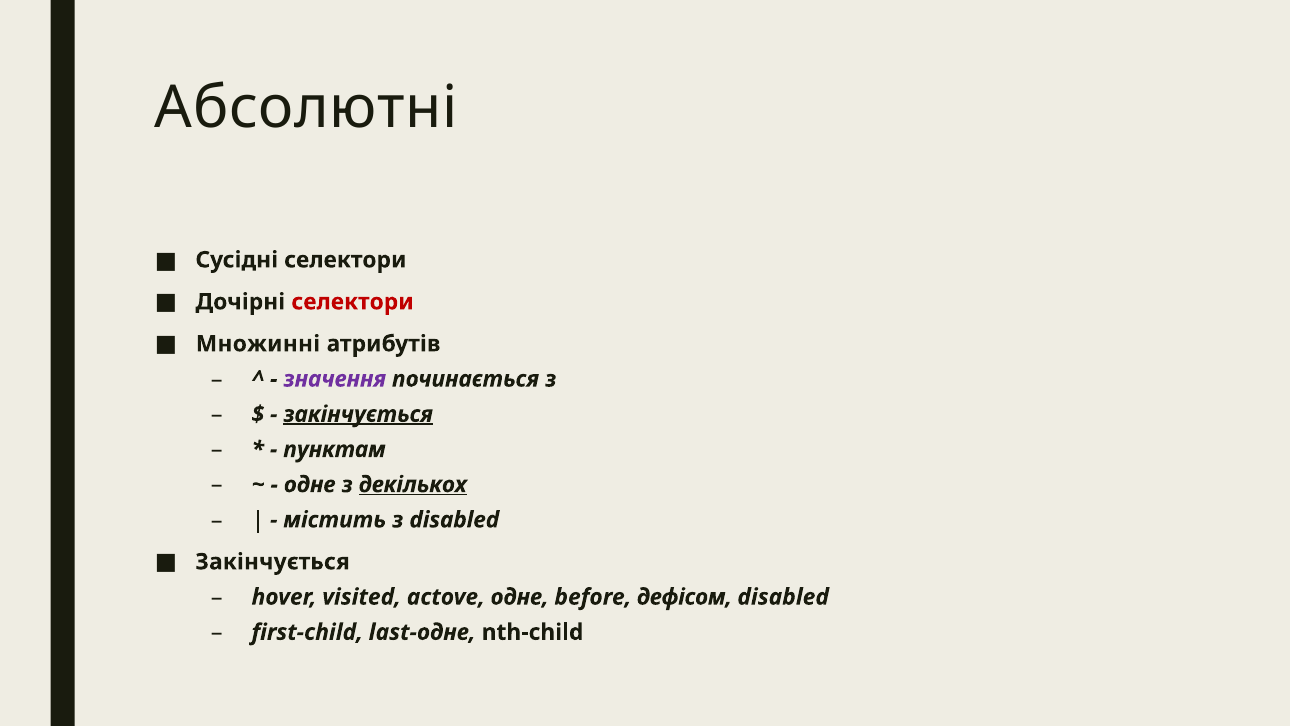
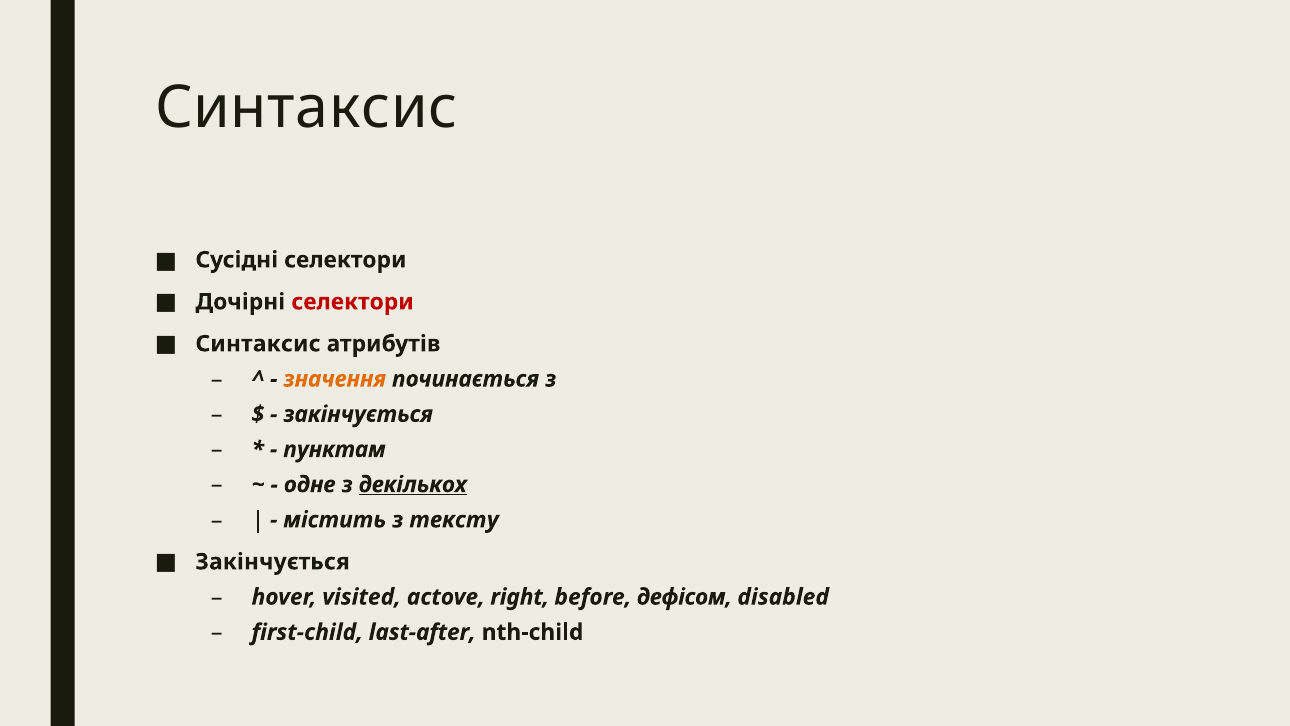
Абсолютні at (306, 108): Абсолютні -> Синтаксис
Множинні at (258, 344): Множинні -> Синтаксис
значення colour: purple -> orange
закінчується at (358, 414) underline: present -> none
з disabled: disabled -> тексту
actove одне: одне -> right
last-одне: last-одне -> last-after
